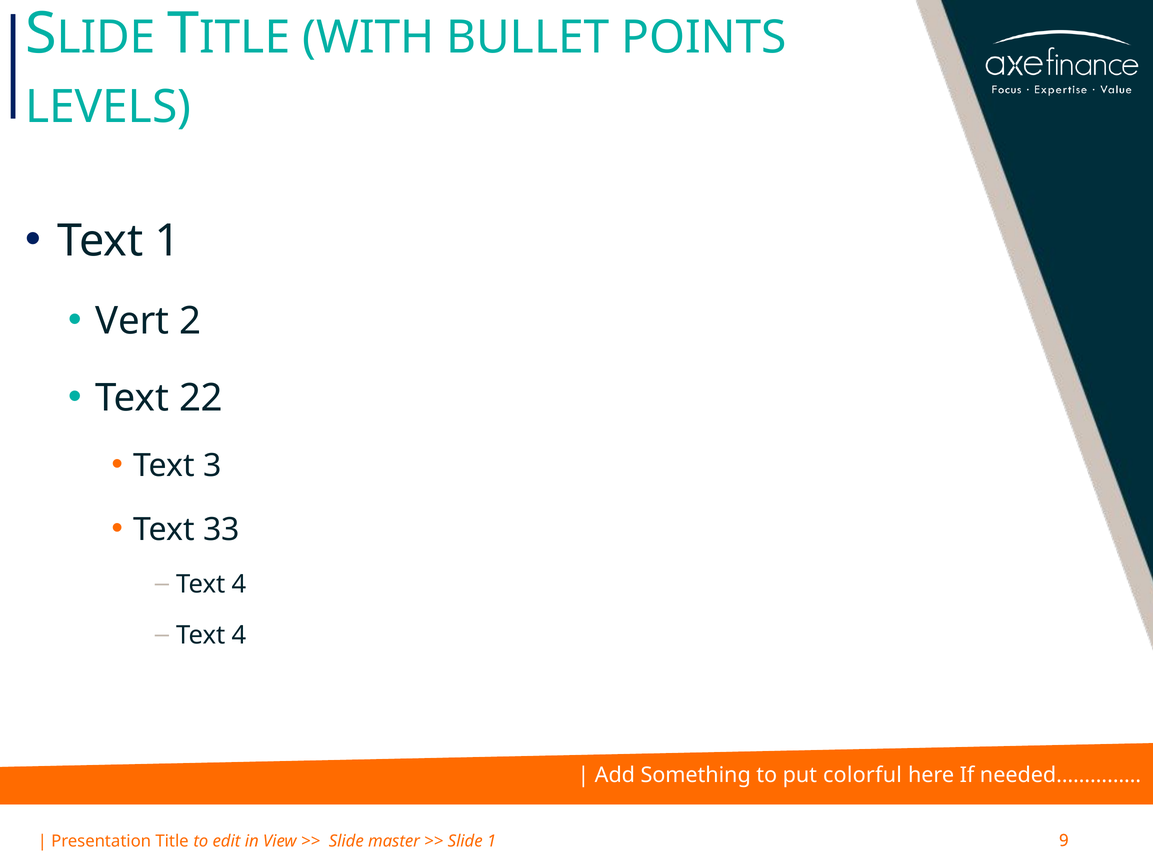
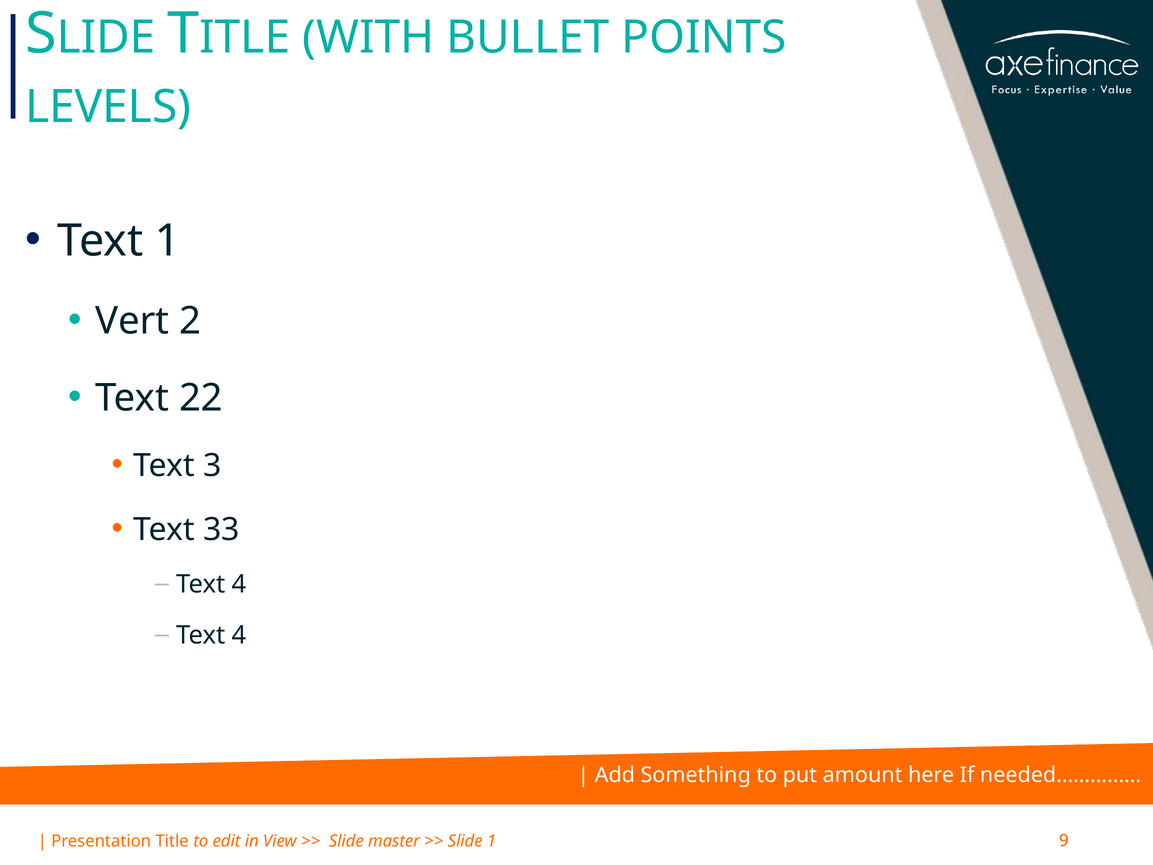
colorful: colorful -> amount
